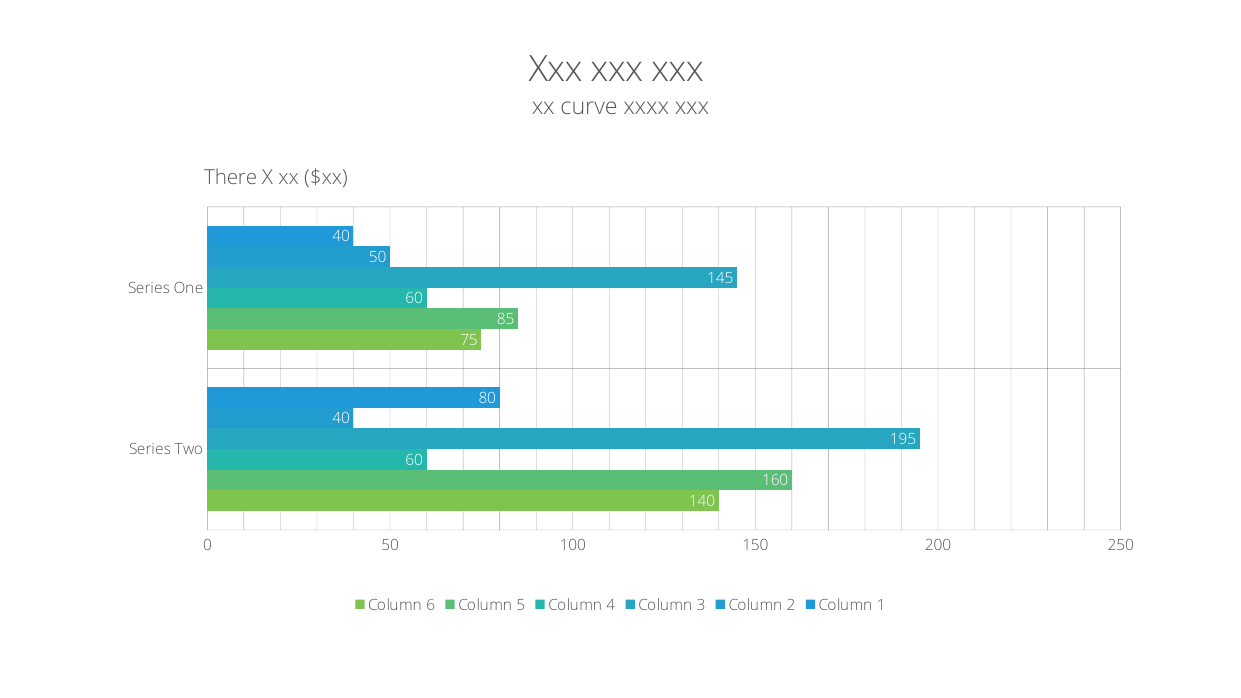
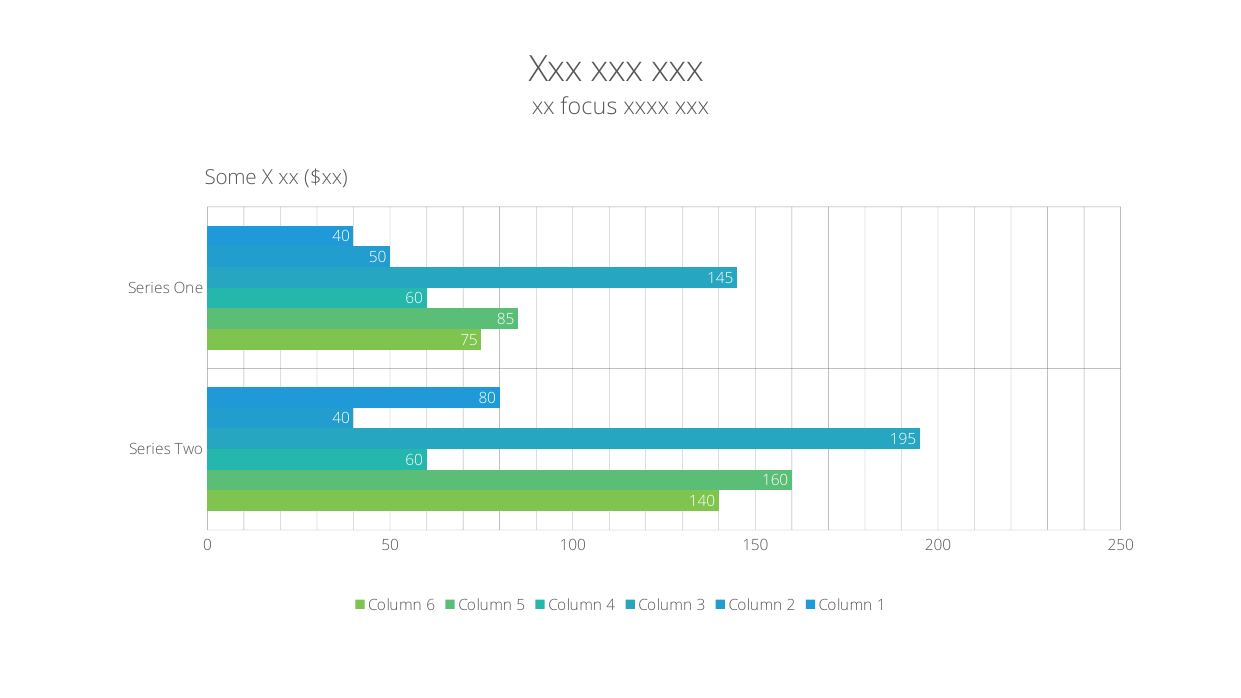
curve: curve -> focus
There: There -> Some
